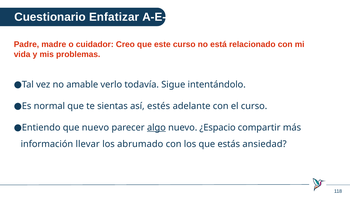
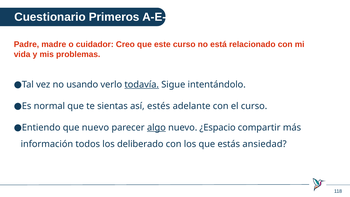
Enfatizar: Enfatizar -> Primeros
amable: amable -> usando
todavía underline: none -> present
llevar: llevar -> todos
abrumado: abrumado -> deliberado
